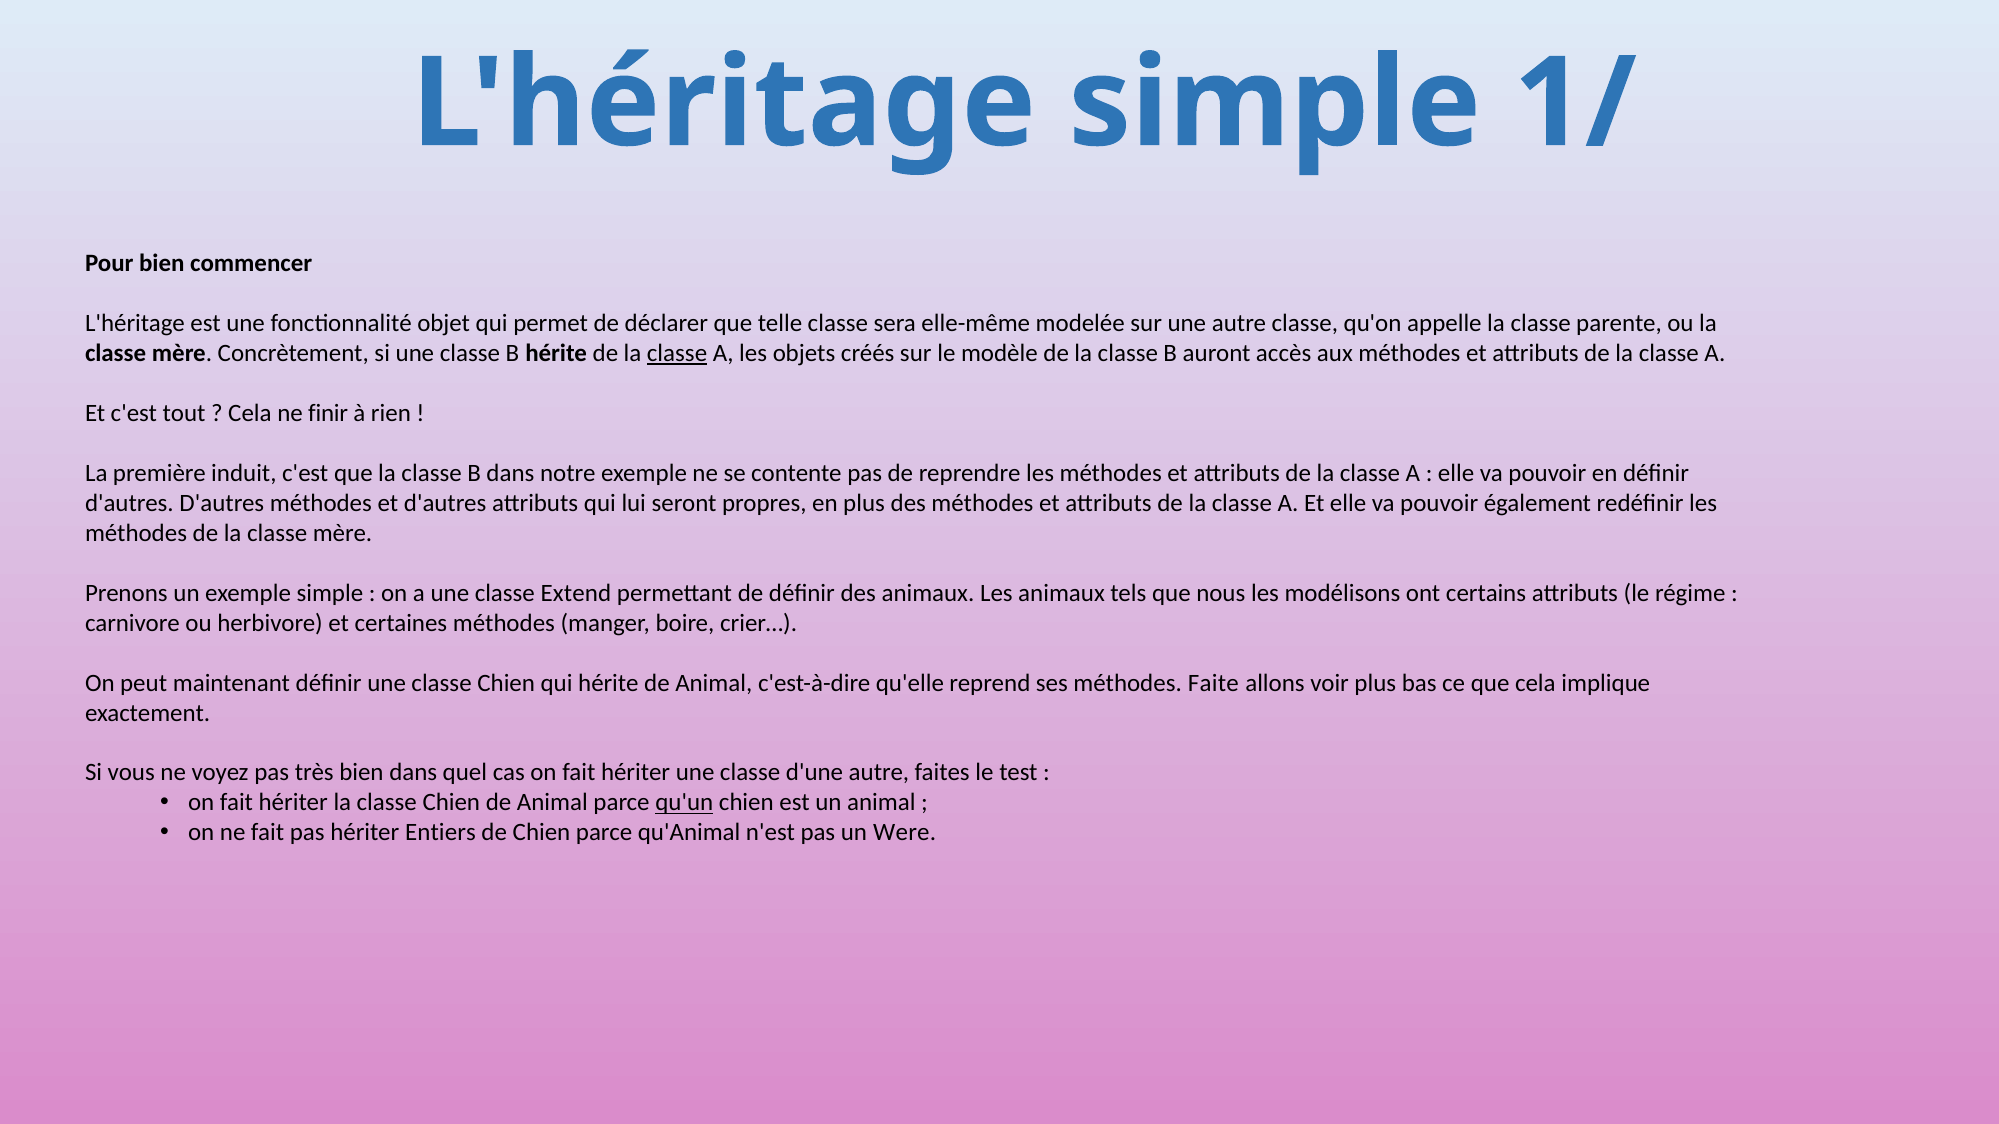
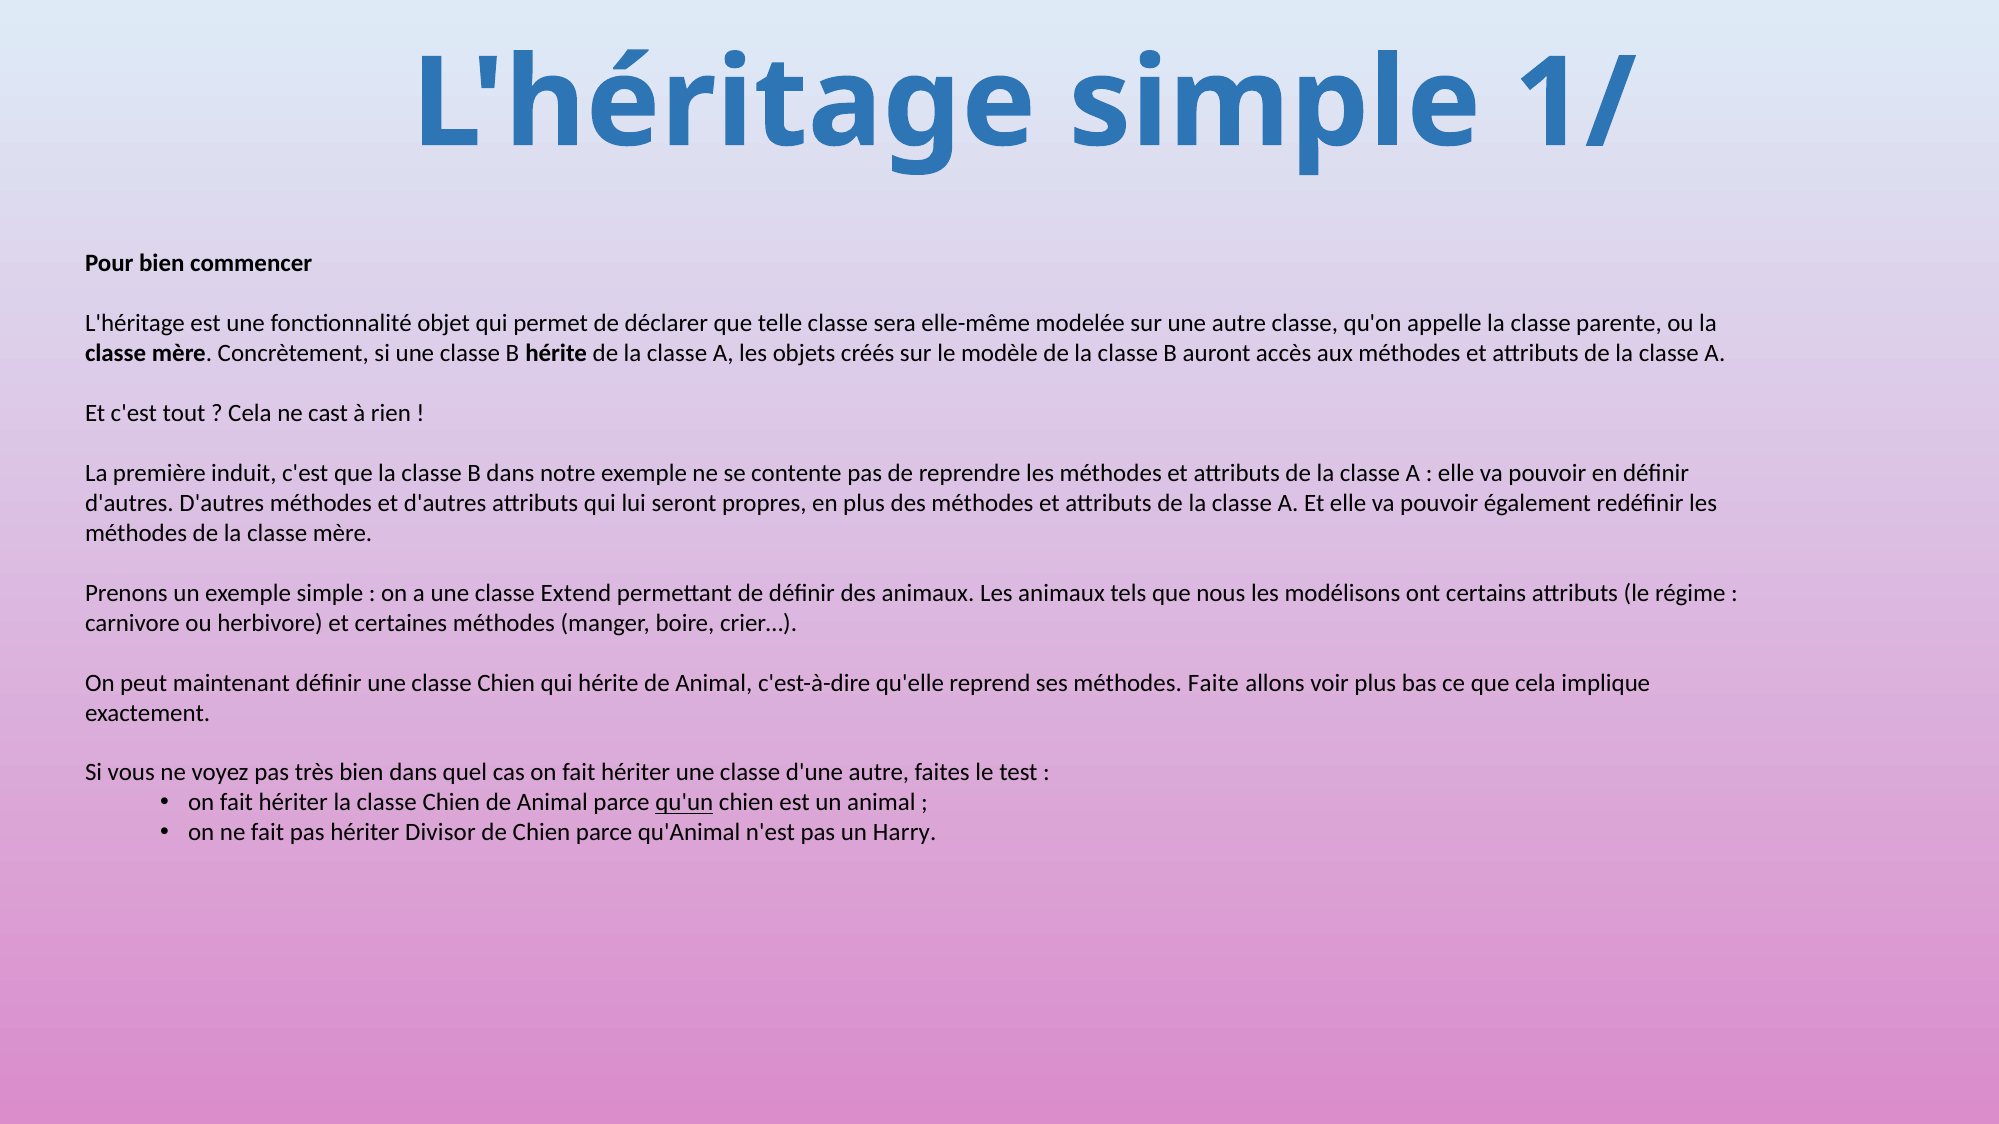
classe at (677, 353) underline: present -> none
finir: finir -> cast
Entiers: Entiers -> Divisor
Were: Were -> Harry
